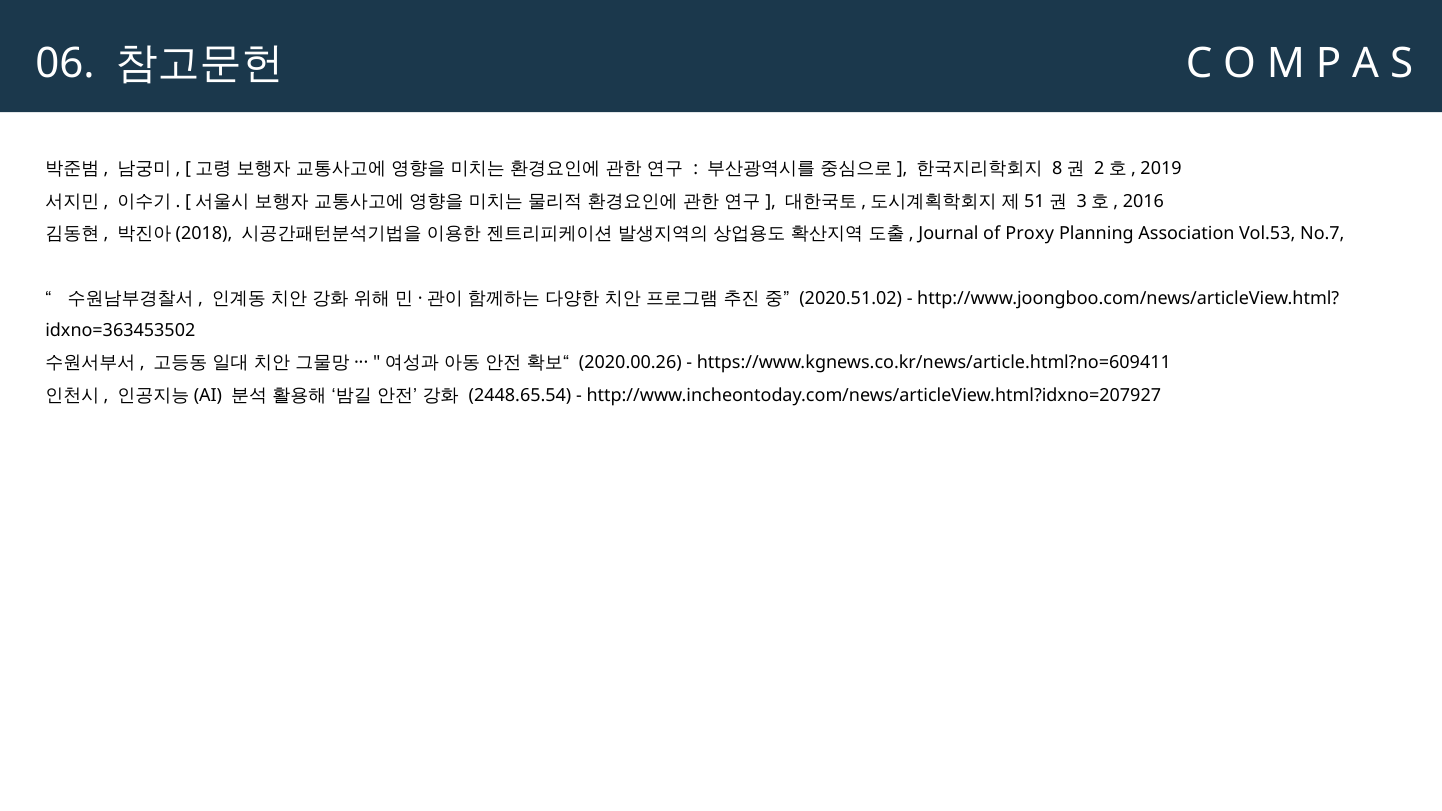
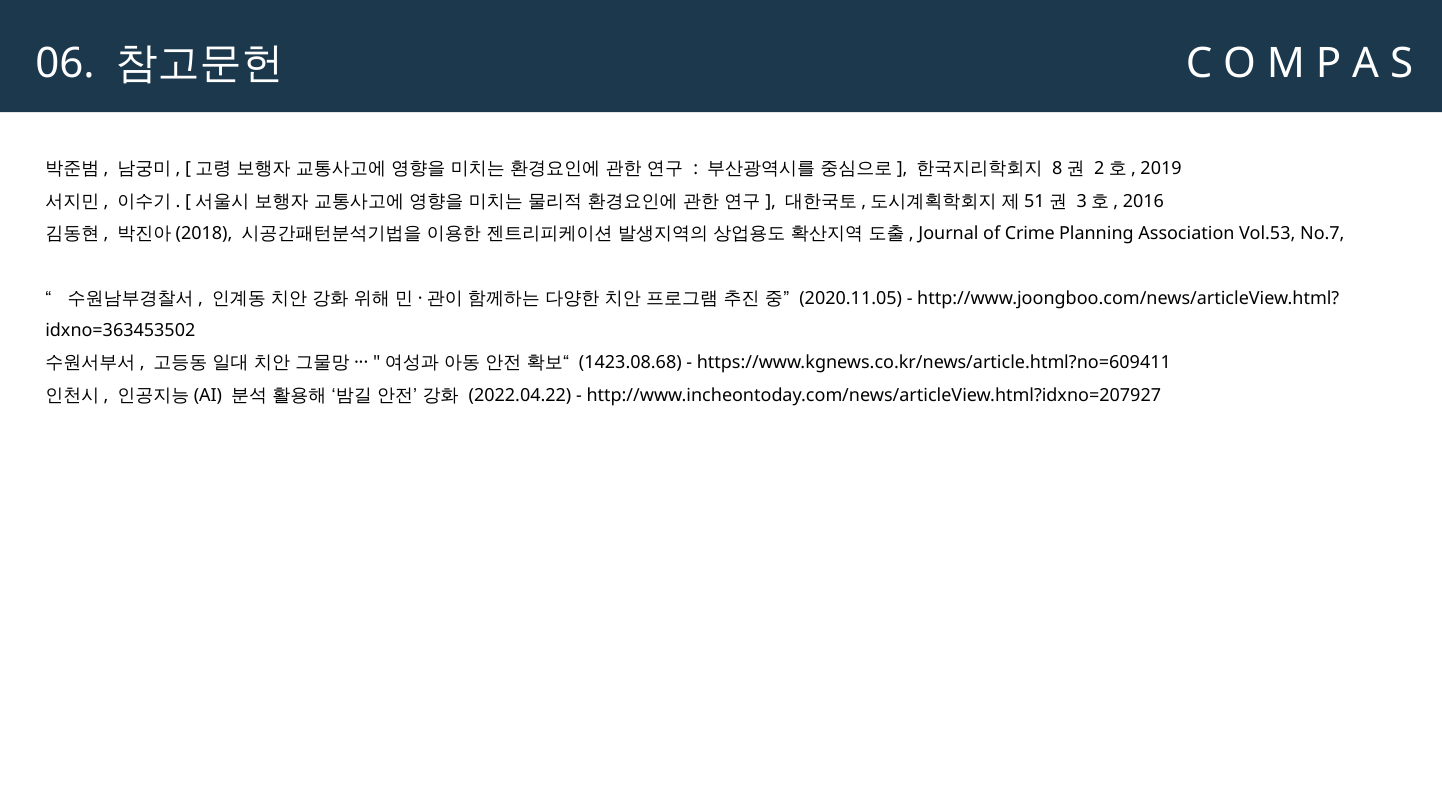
Proxy: Proxy -> Crime
2020.51.02: 2020.51.02 -> 2020.11.05
2020.00.26: 2020.00.26 -> 1423.08.68
2448.65.54: 2448.65.54 -> 2022.04.22
